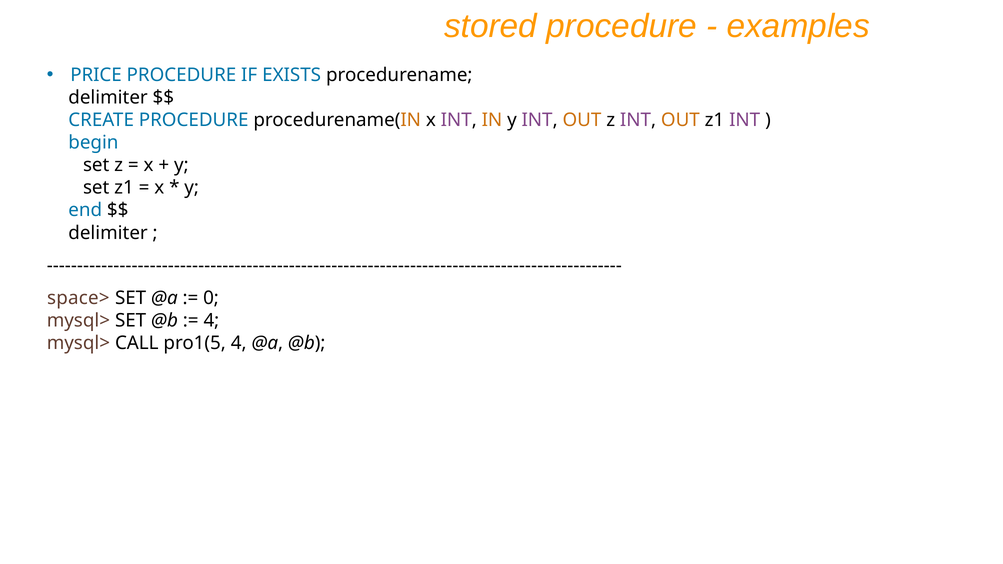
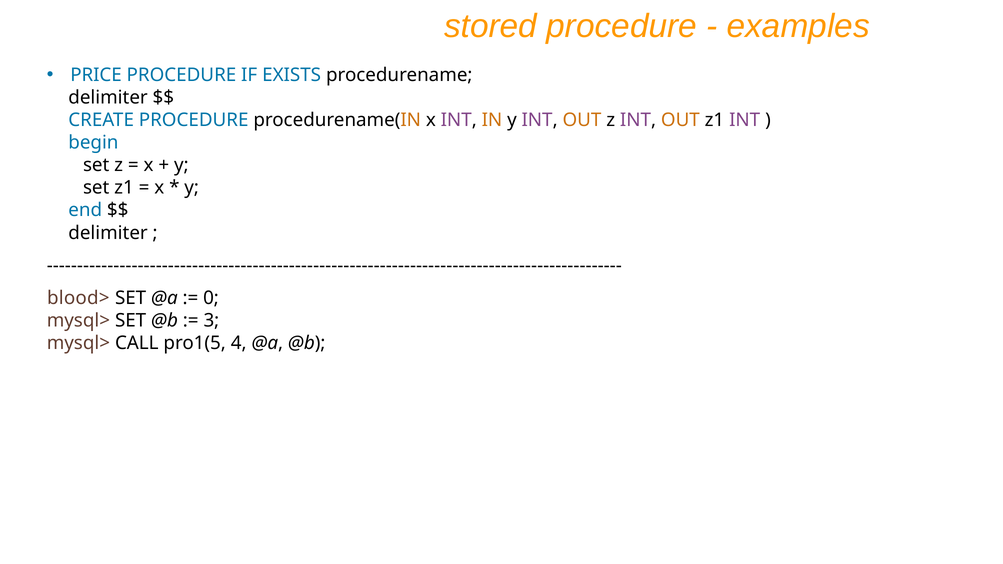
space>: space> -> blood>
4 at (211, 321): 4 -> 3
